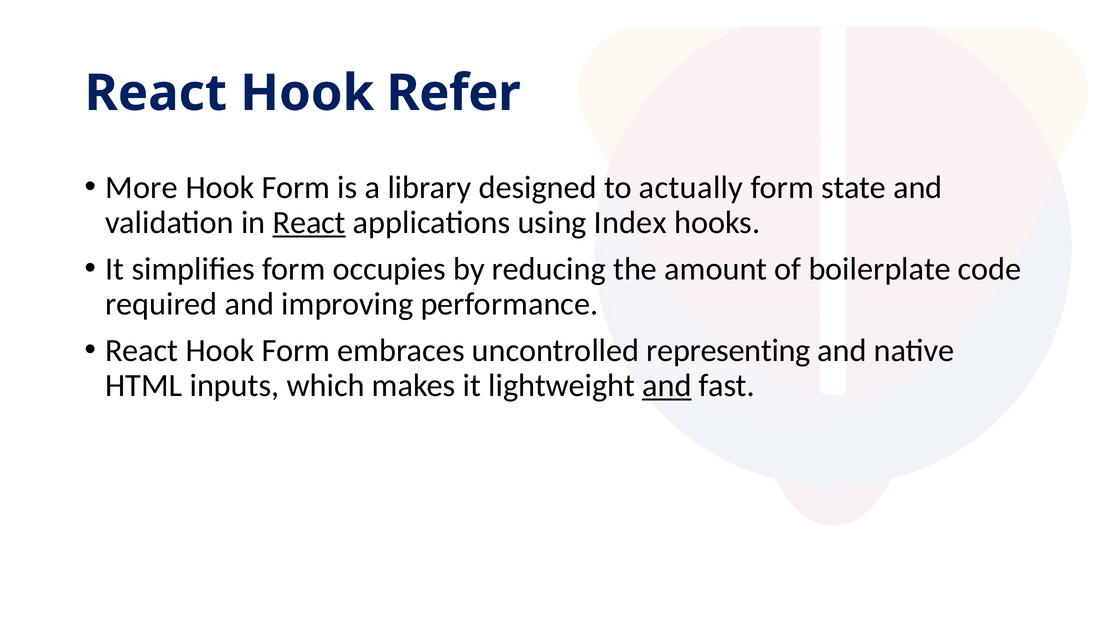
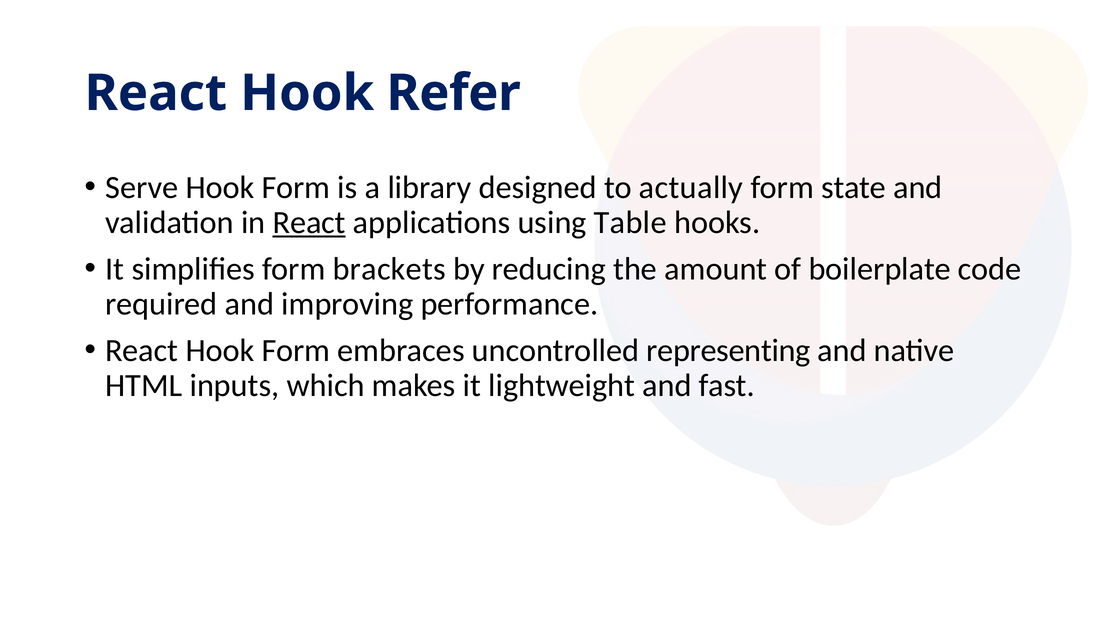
More: More -> Serve
Index: Index -> Table
occupies: occupies -> brackets
and at (667, 385) underline: present -> none
